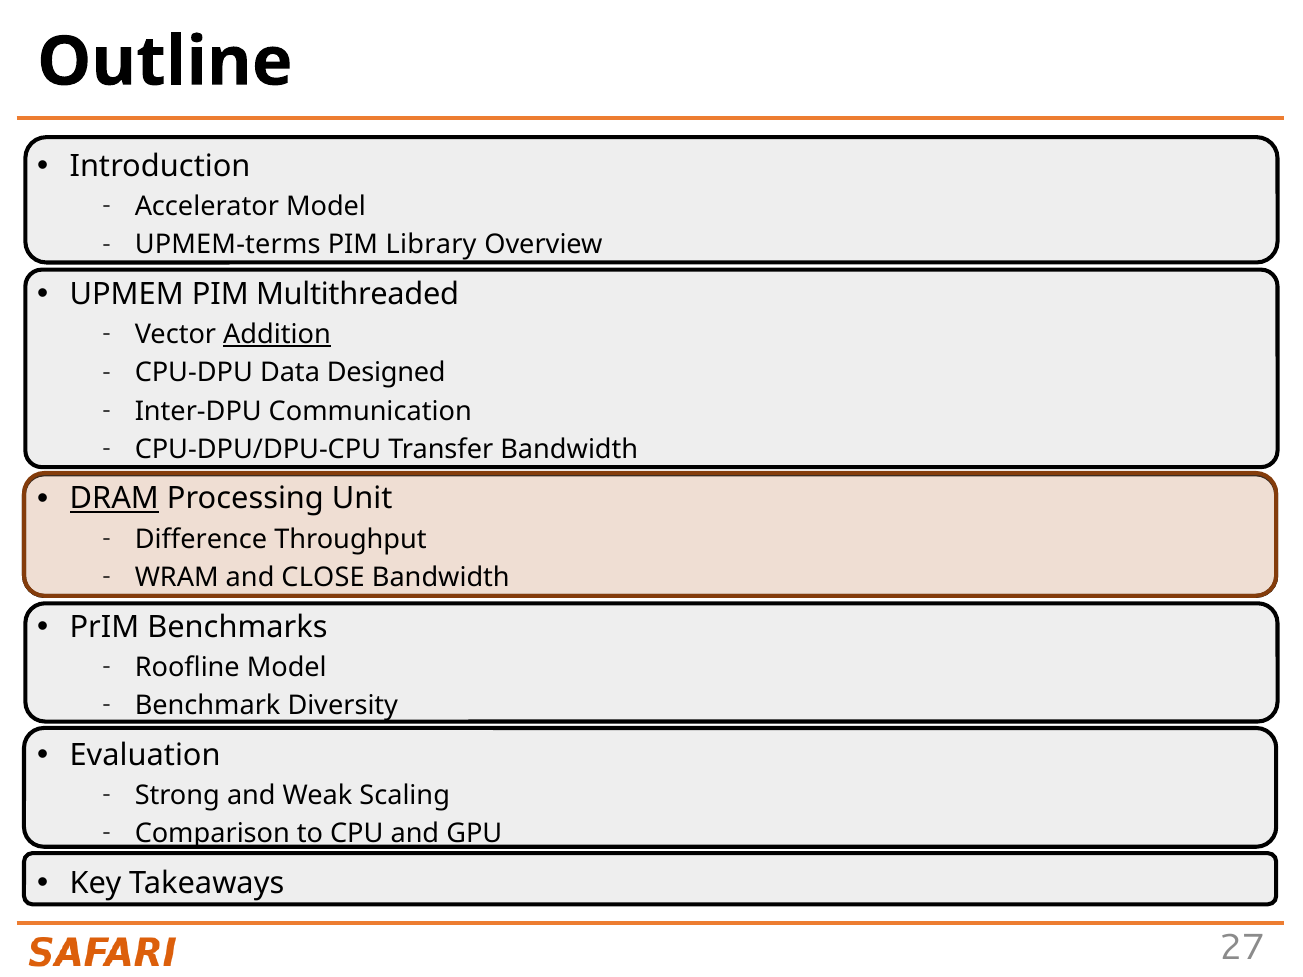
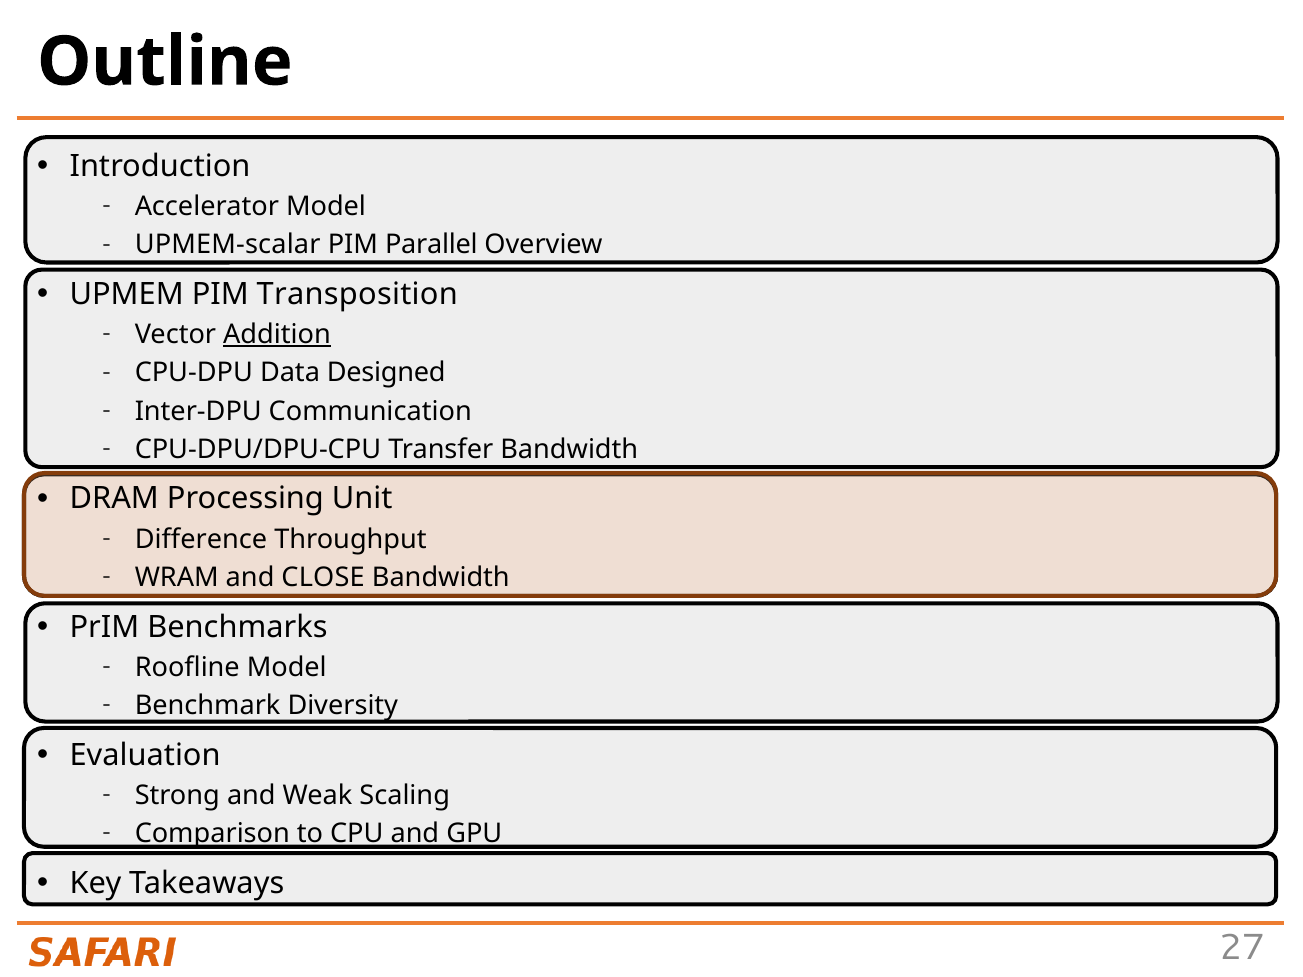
UPMEM-terms: UPMEM-terms -> UPMEM-scalar
Library: Library -> Parallel
Multithreaded: Multithreaded -> Transposition
DRAM underline: present -> none
